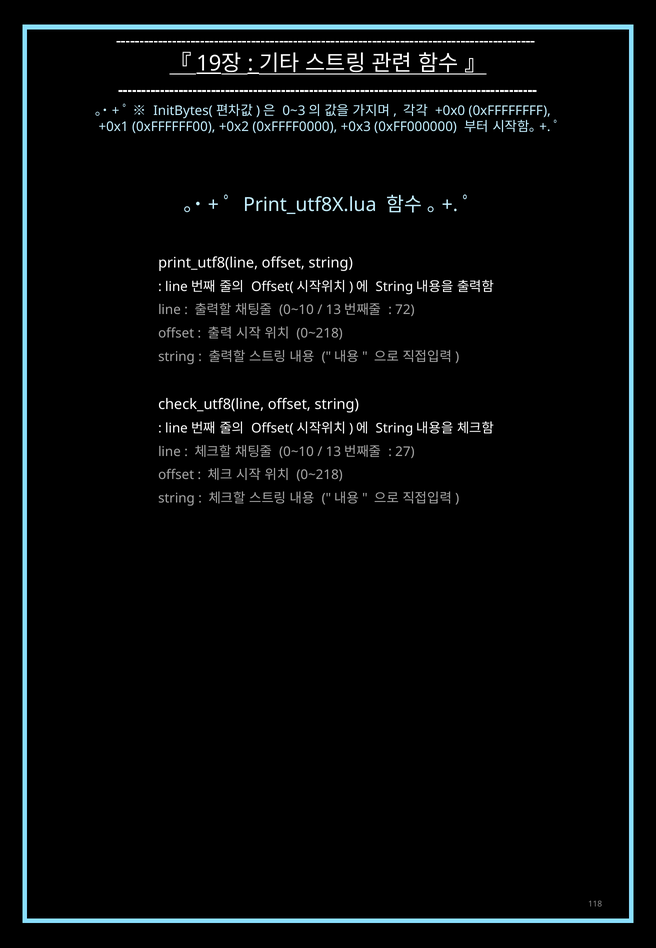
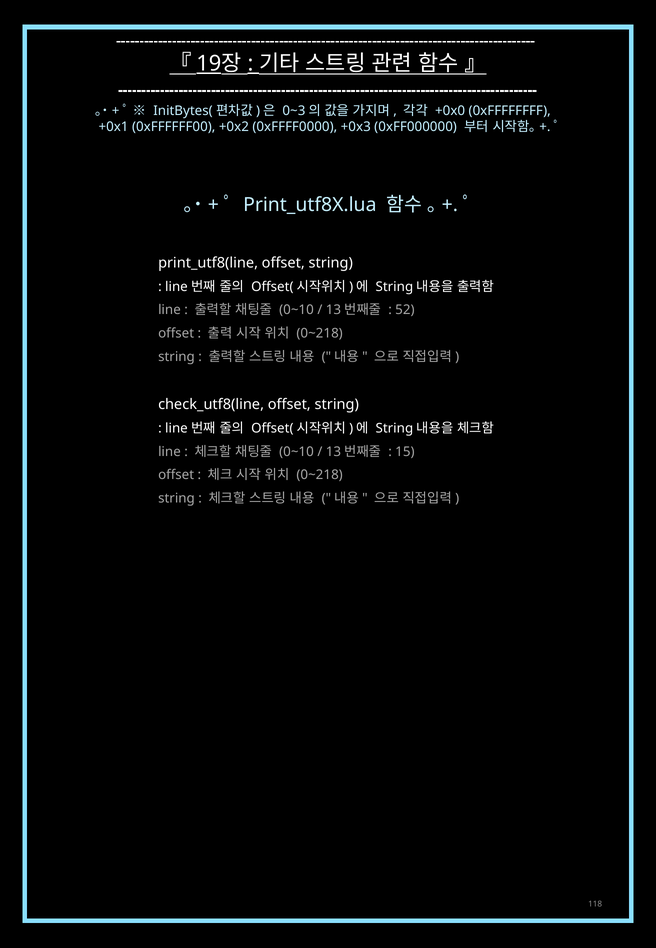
72: 72 -> 52
27: 27 -> 15
